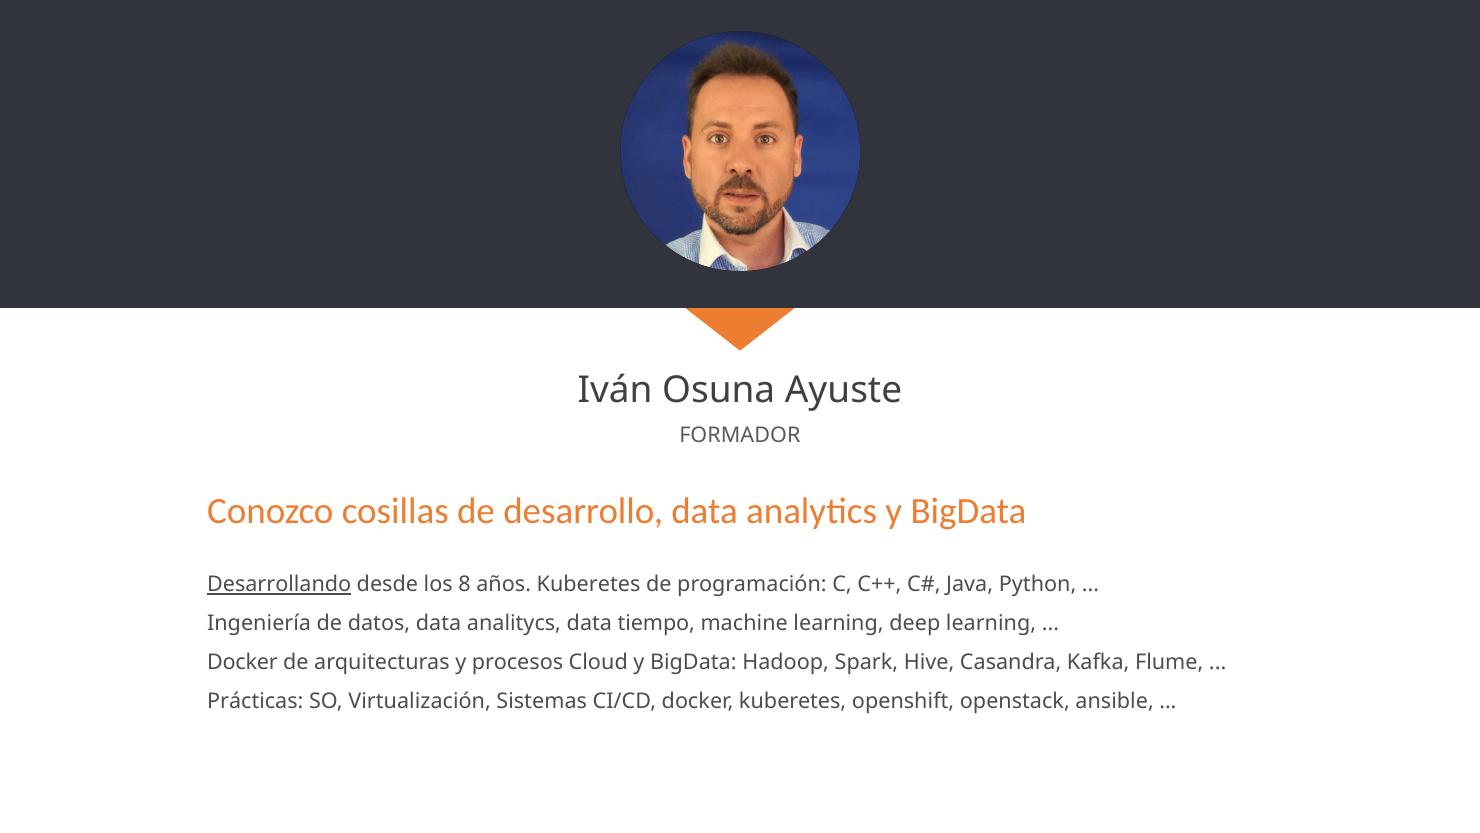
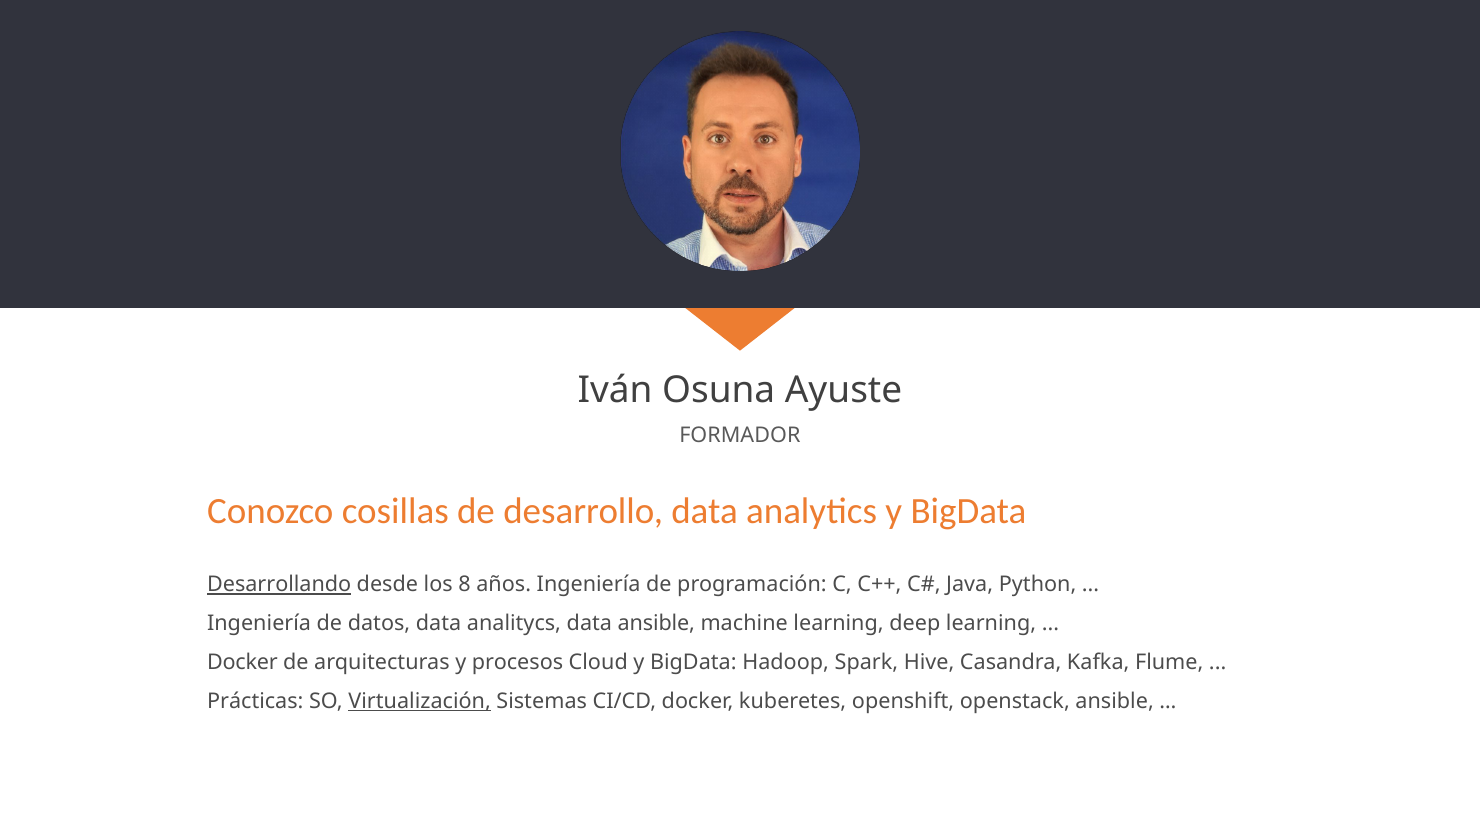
años Kuberetes: Kuberetes -> Ingeniería
data tiempo: tiempo -> ansible
Virtualización underline: none -> present
